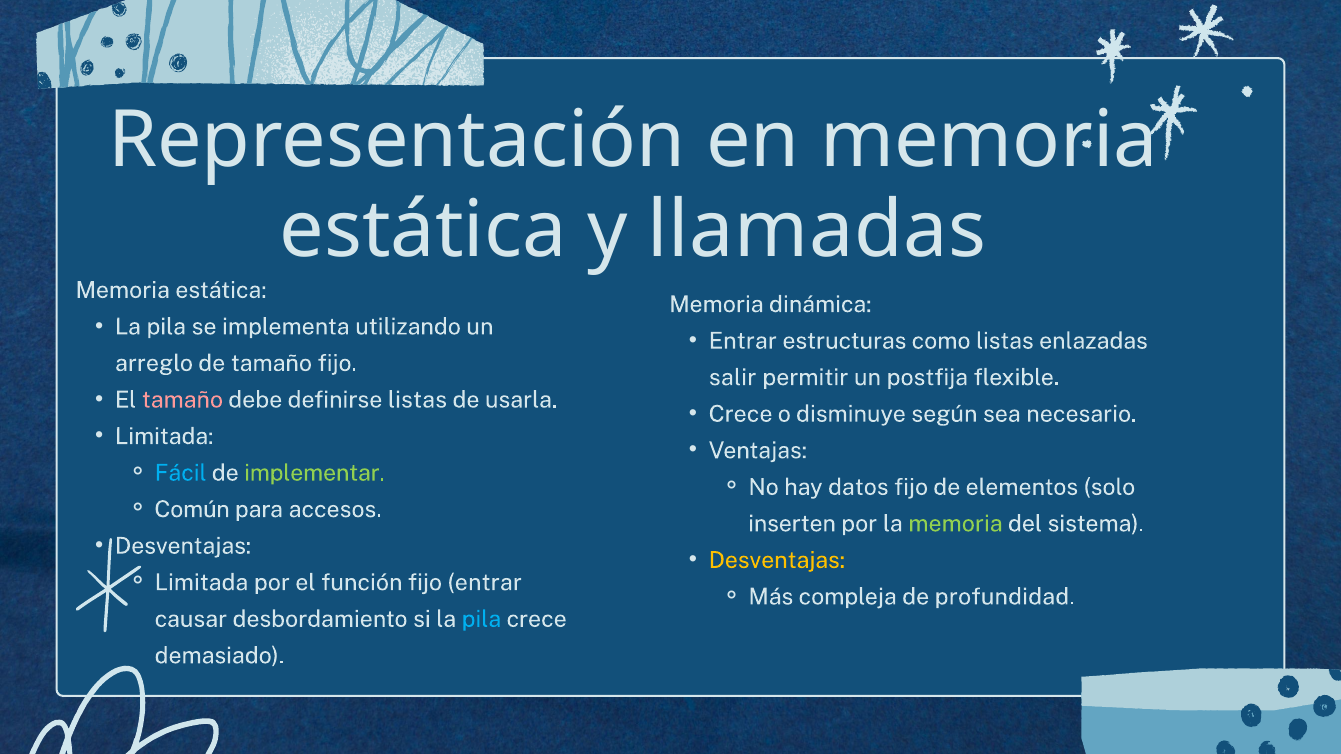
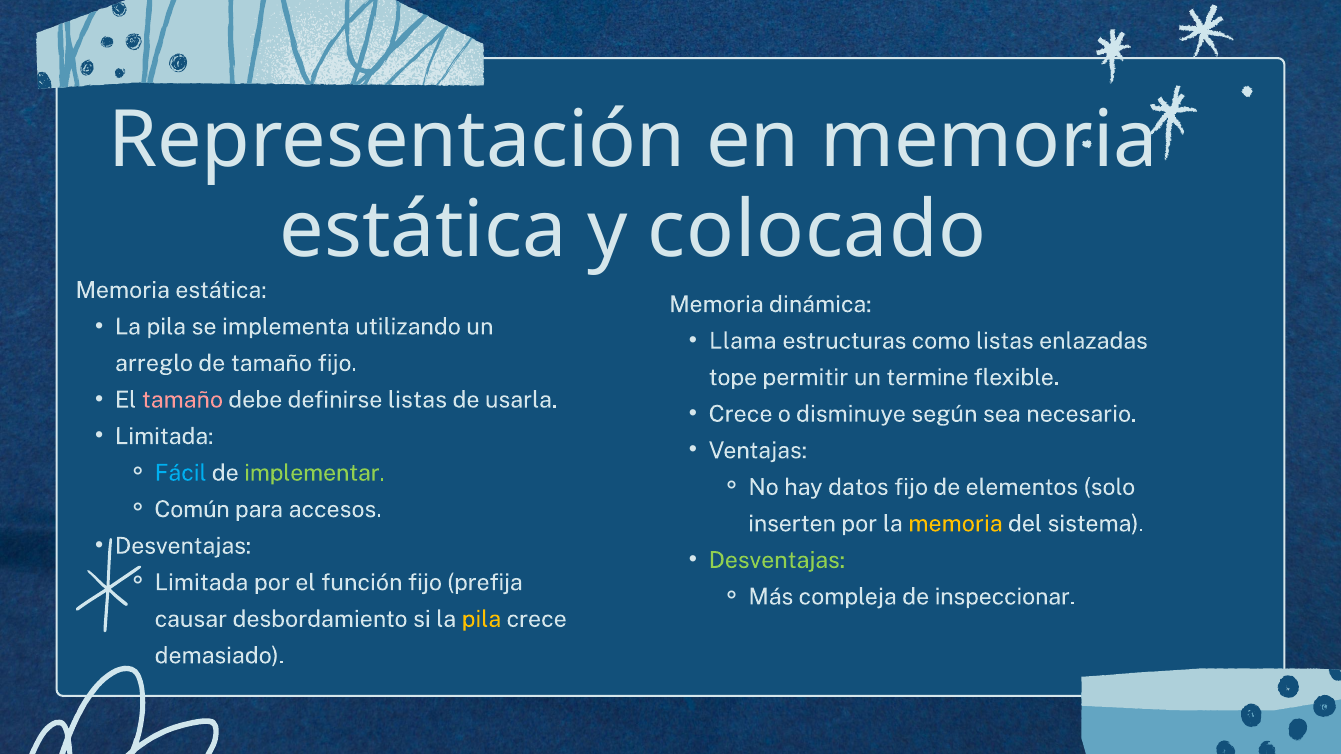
llamadas: llamadas -> colocado
Entrar at (743, 341): Entrar -> Llama
salir: salir -> tope
postfija: postfija -> termine
memoria at (955, 524) colour: light green -> yellow
Desventajas at (777, 560) colour: yellow -> light green
fijo entrar: entrar -> prefija
profundidad: profundidad -> inspeccionar
pila at (481, 619) colour: light blue -> yellow
